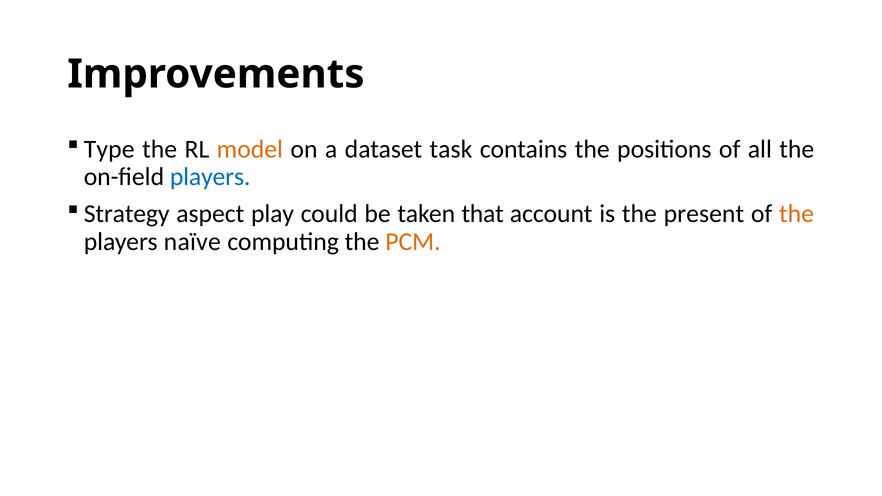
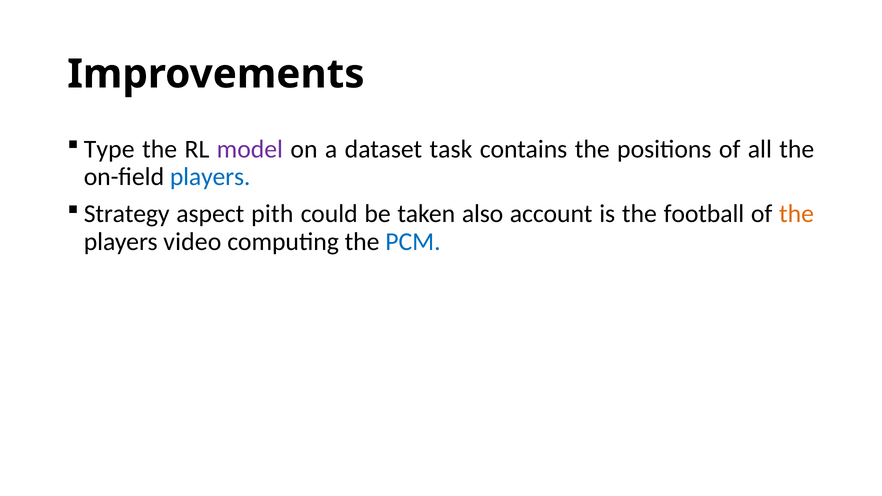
model colour: orange -> purple
play: play -> pith
that: that -> also
present: present -> football
naïve: naïve -> video
PCM colour: orange -> blue
